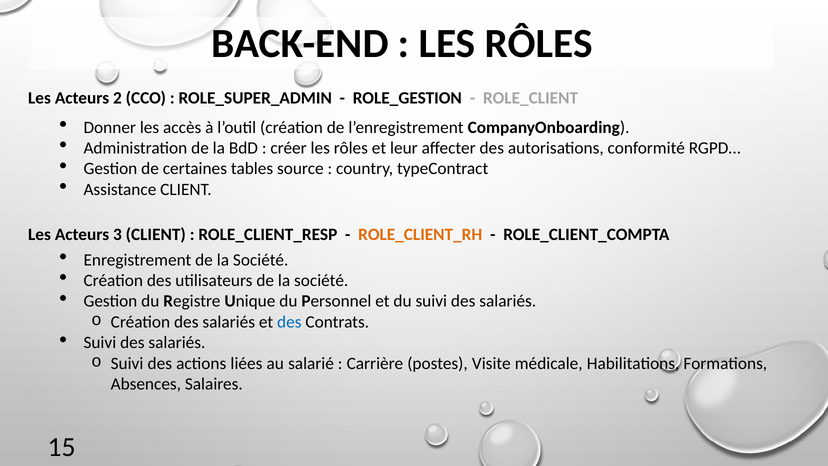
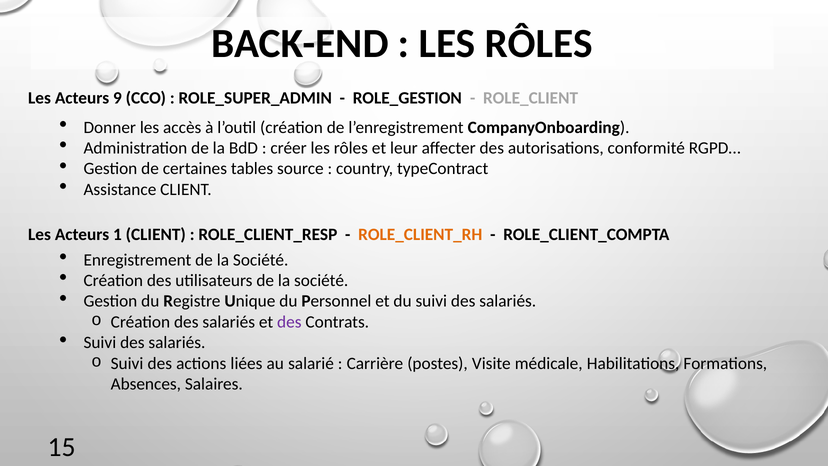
2: 2 -> 9
3: 3 -> 1
des at (289, 322) colour: blue -> purple
